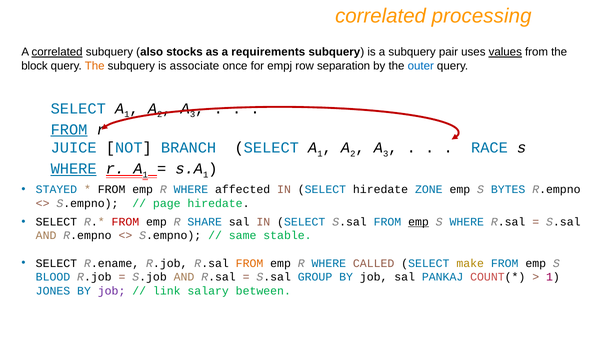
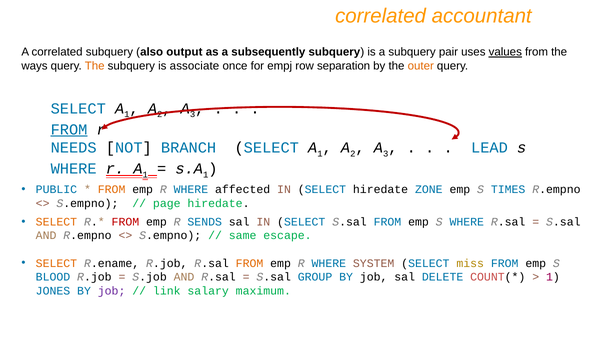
processing: processing -> accountant
correlated at (57, 52) underline: present -> none
stocks: stocks -> output
requirements: requirements -> subsequently
block: block -> ways
outer colour: blue -> orange
JUICE: JUICE -> NEEDS
RACE: RACE -> LEAD
WHERE at (74, 169) underline: present -> none
STAYED: STAYED -> PUBLIC
FROM at (112, 190) colour: black -> orange
BYTES: BYTES -> TIMES
SELECT at (56, 222) colour: black -> orange
SHARE: SHARE -> SENDS
emp at (418, 222) underline: present -> none
stable: stable -> escape
SELECT at (56, 263) colour: black -> orange
CALLED: CALLED -> SYSTEM
make: make -> miss
PANKAJ: PANKAJ -> DELETE
between: between -> maximum
